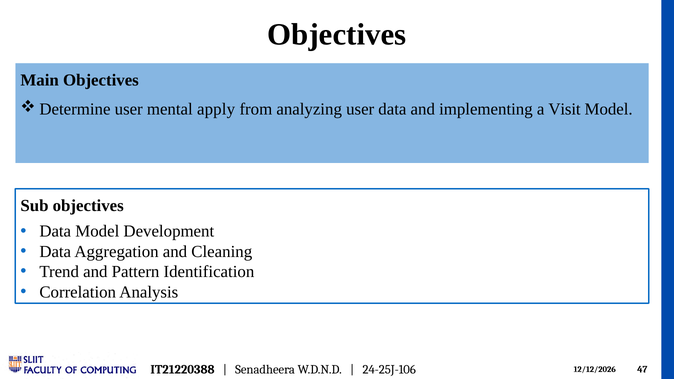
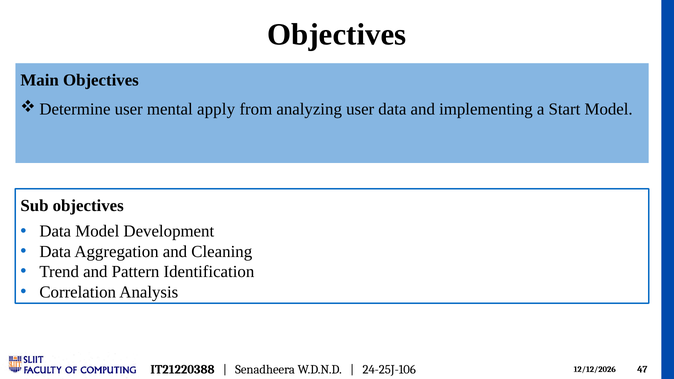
Visit: Visit -> Start
